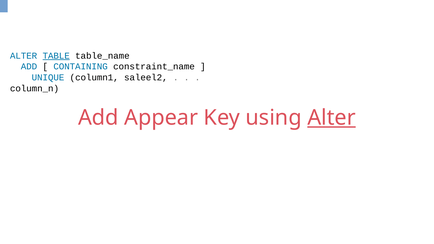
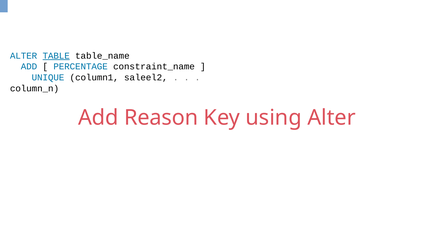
CONTAINING: CONTAINING -> PERCENTAGE
Appear: Appear -> Reason
Alter at (332, 118) underline: present -> none
